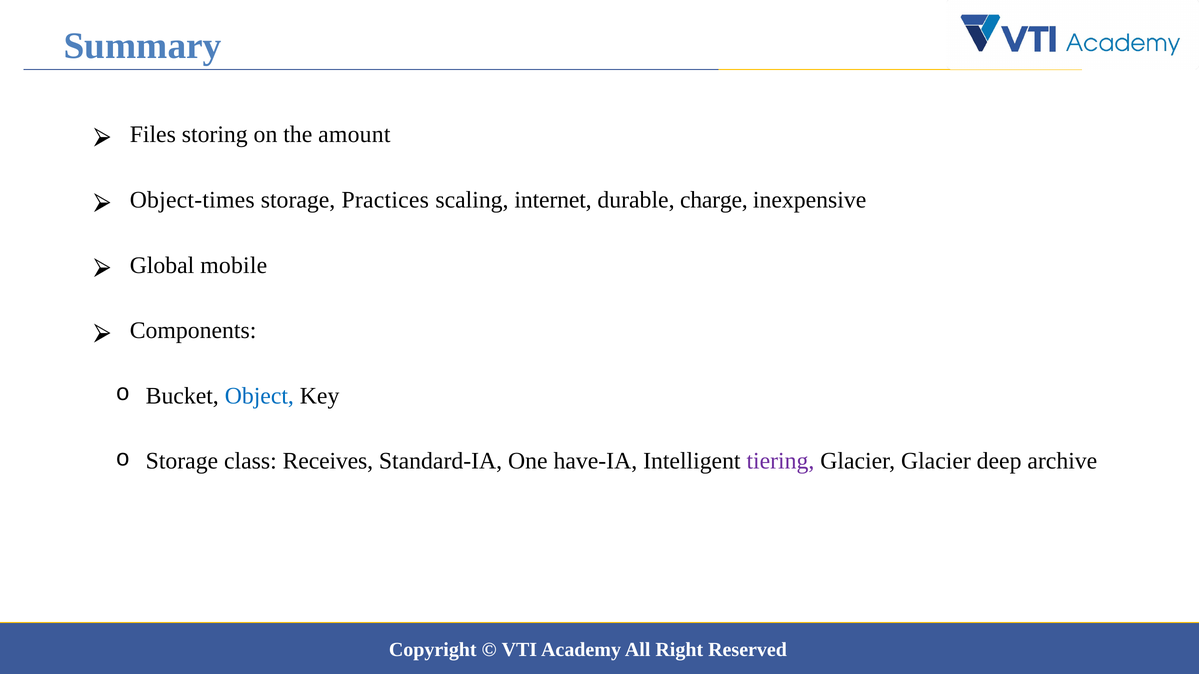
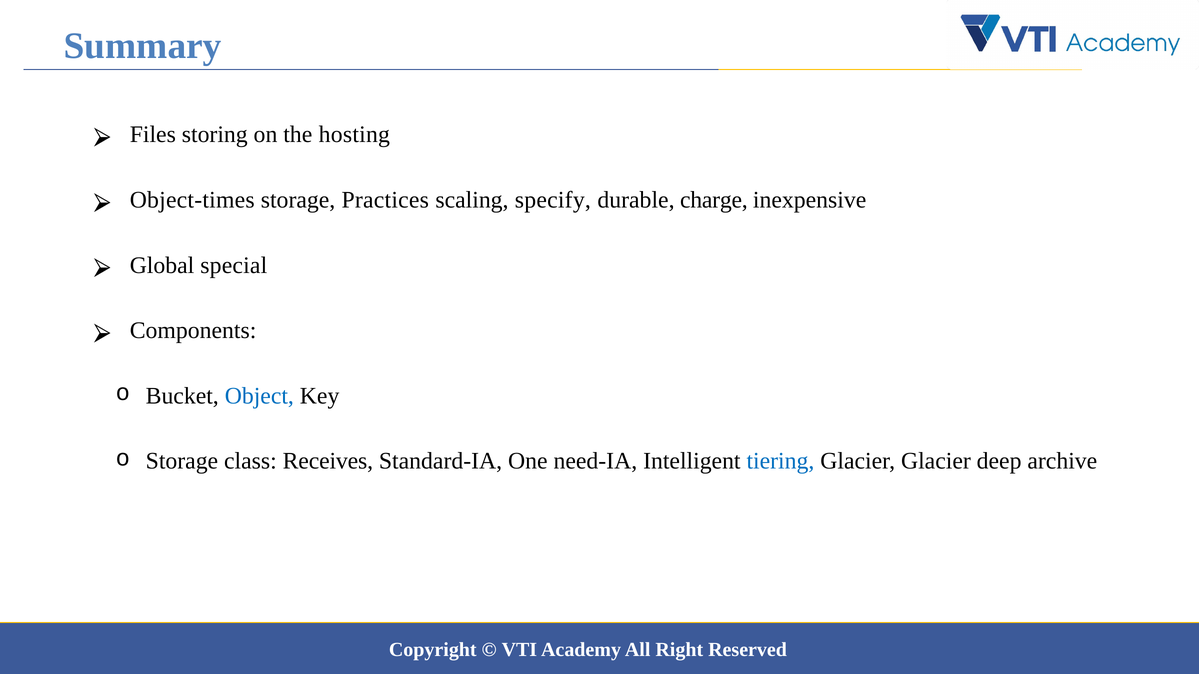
amount: amount -> hosting
internet: internet -> specify
mobile: mobile -> special
have-IA: have-IA -> need-IA
tiering colour: purple -> blue
